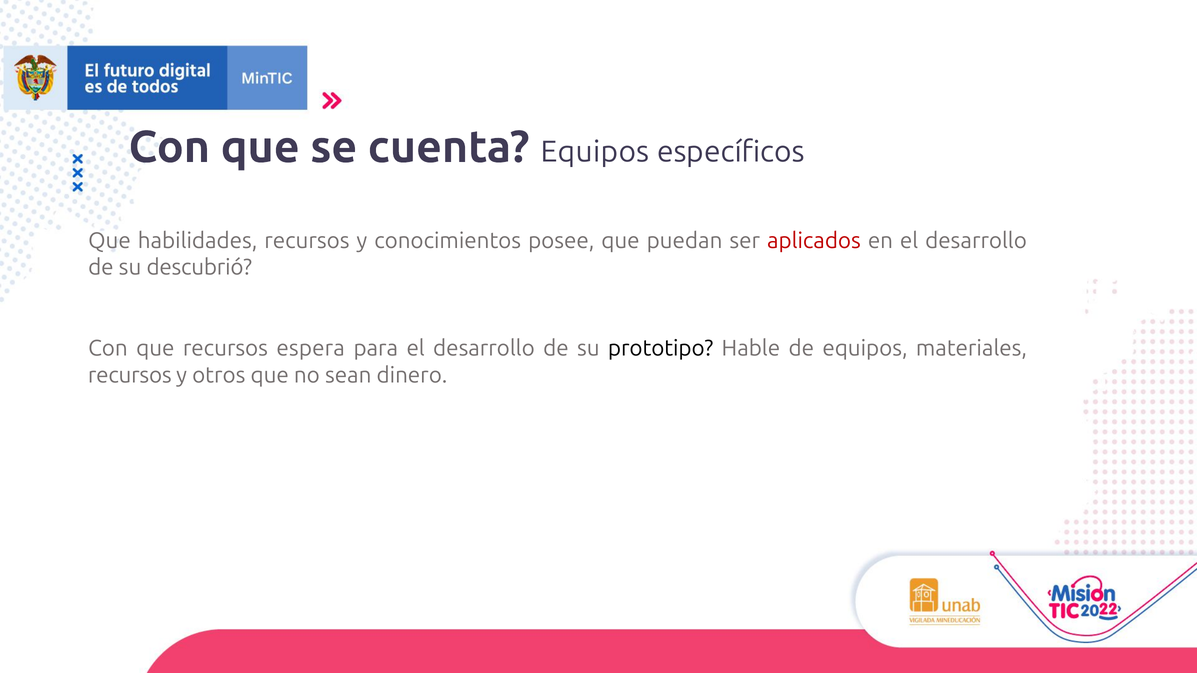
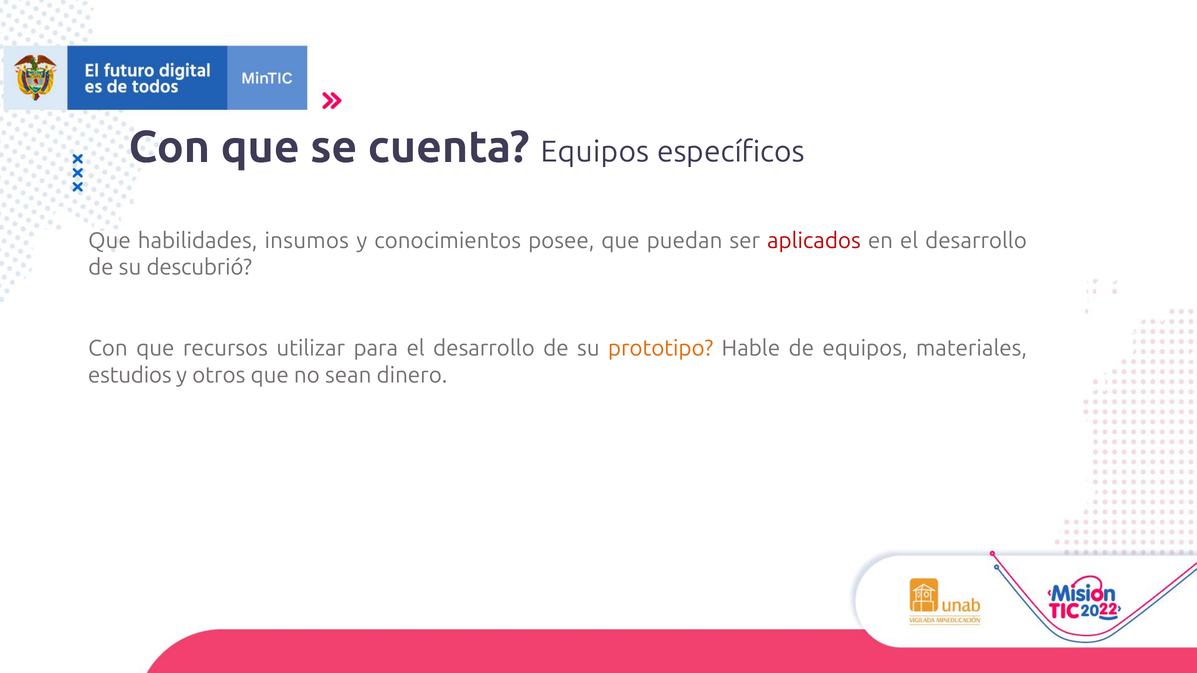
habilidades recursos: recursos -> insumos
espera: espera -> utilizar
prototipo colour: black -> orange
recursos at (130, 375): recursos -> estudios
